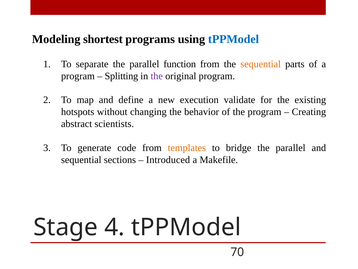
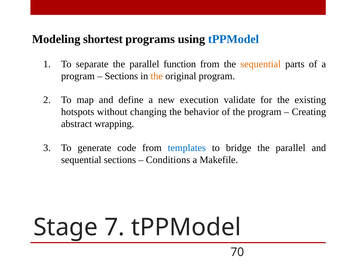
Splitting at (121, 76): Splitting -> Sections
the at (157, 76) colour: purple -> orange
scientists: scientists -> wrapping
templates colour: orange -> blue
Introduced: Introduced -> Conditions
4: 4 -> 7
